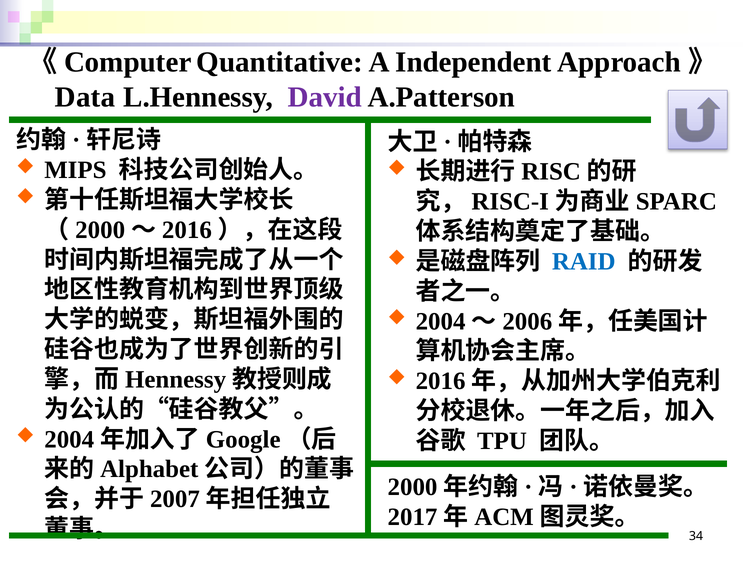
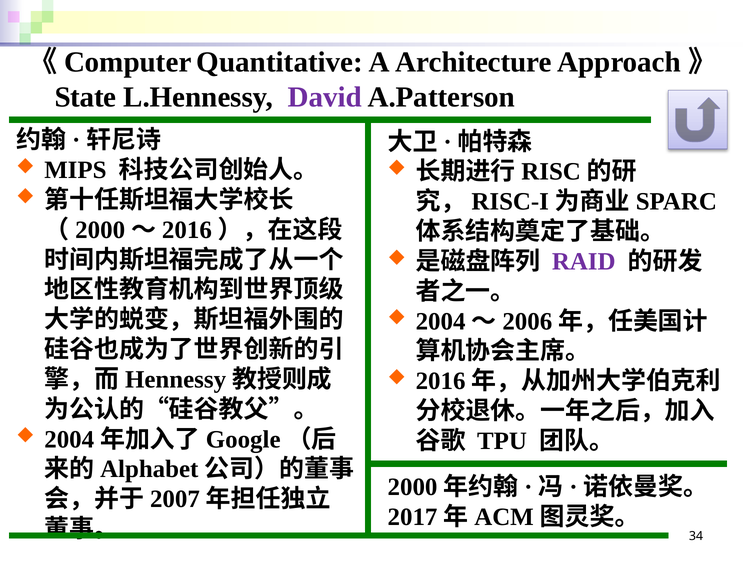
Independent: Independent -> Architecture
Data: Data -> State
RAID colour: blue -> purple
